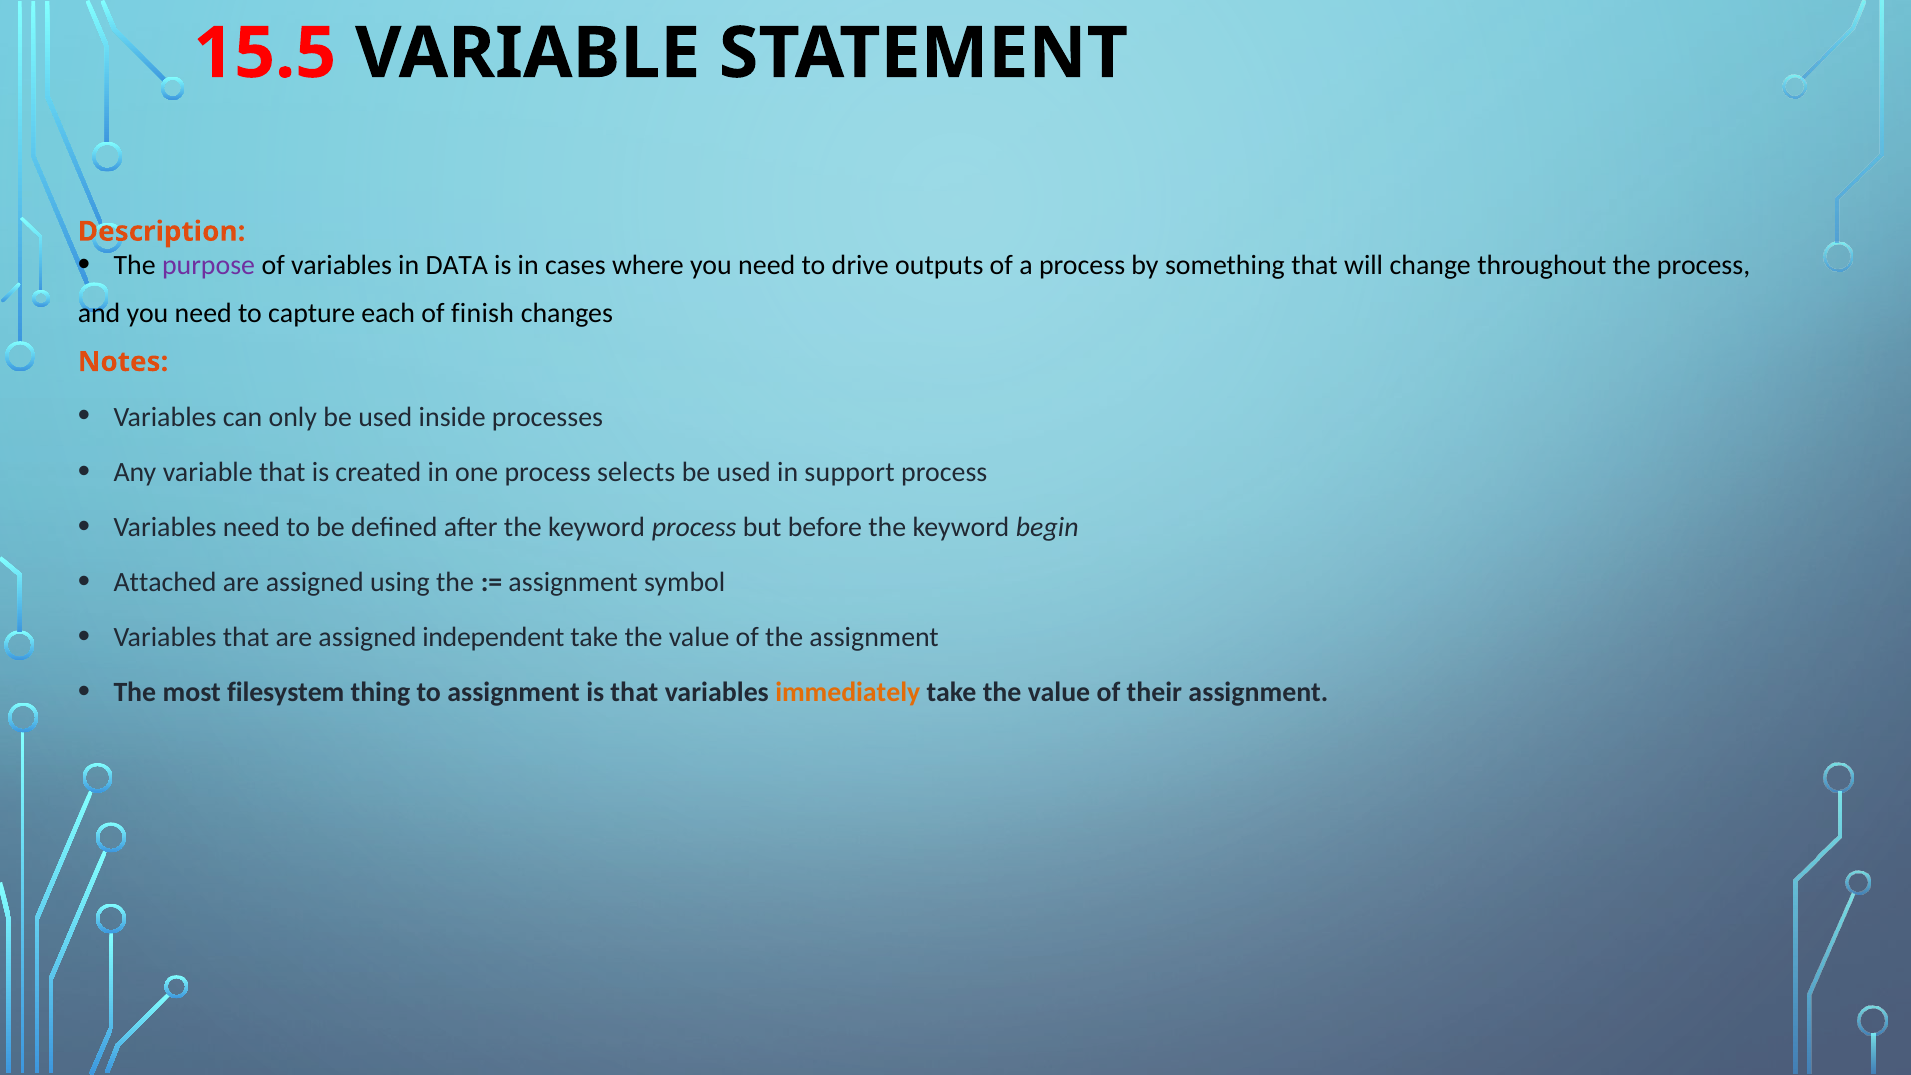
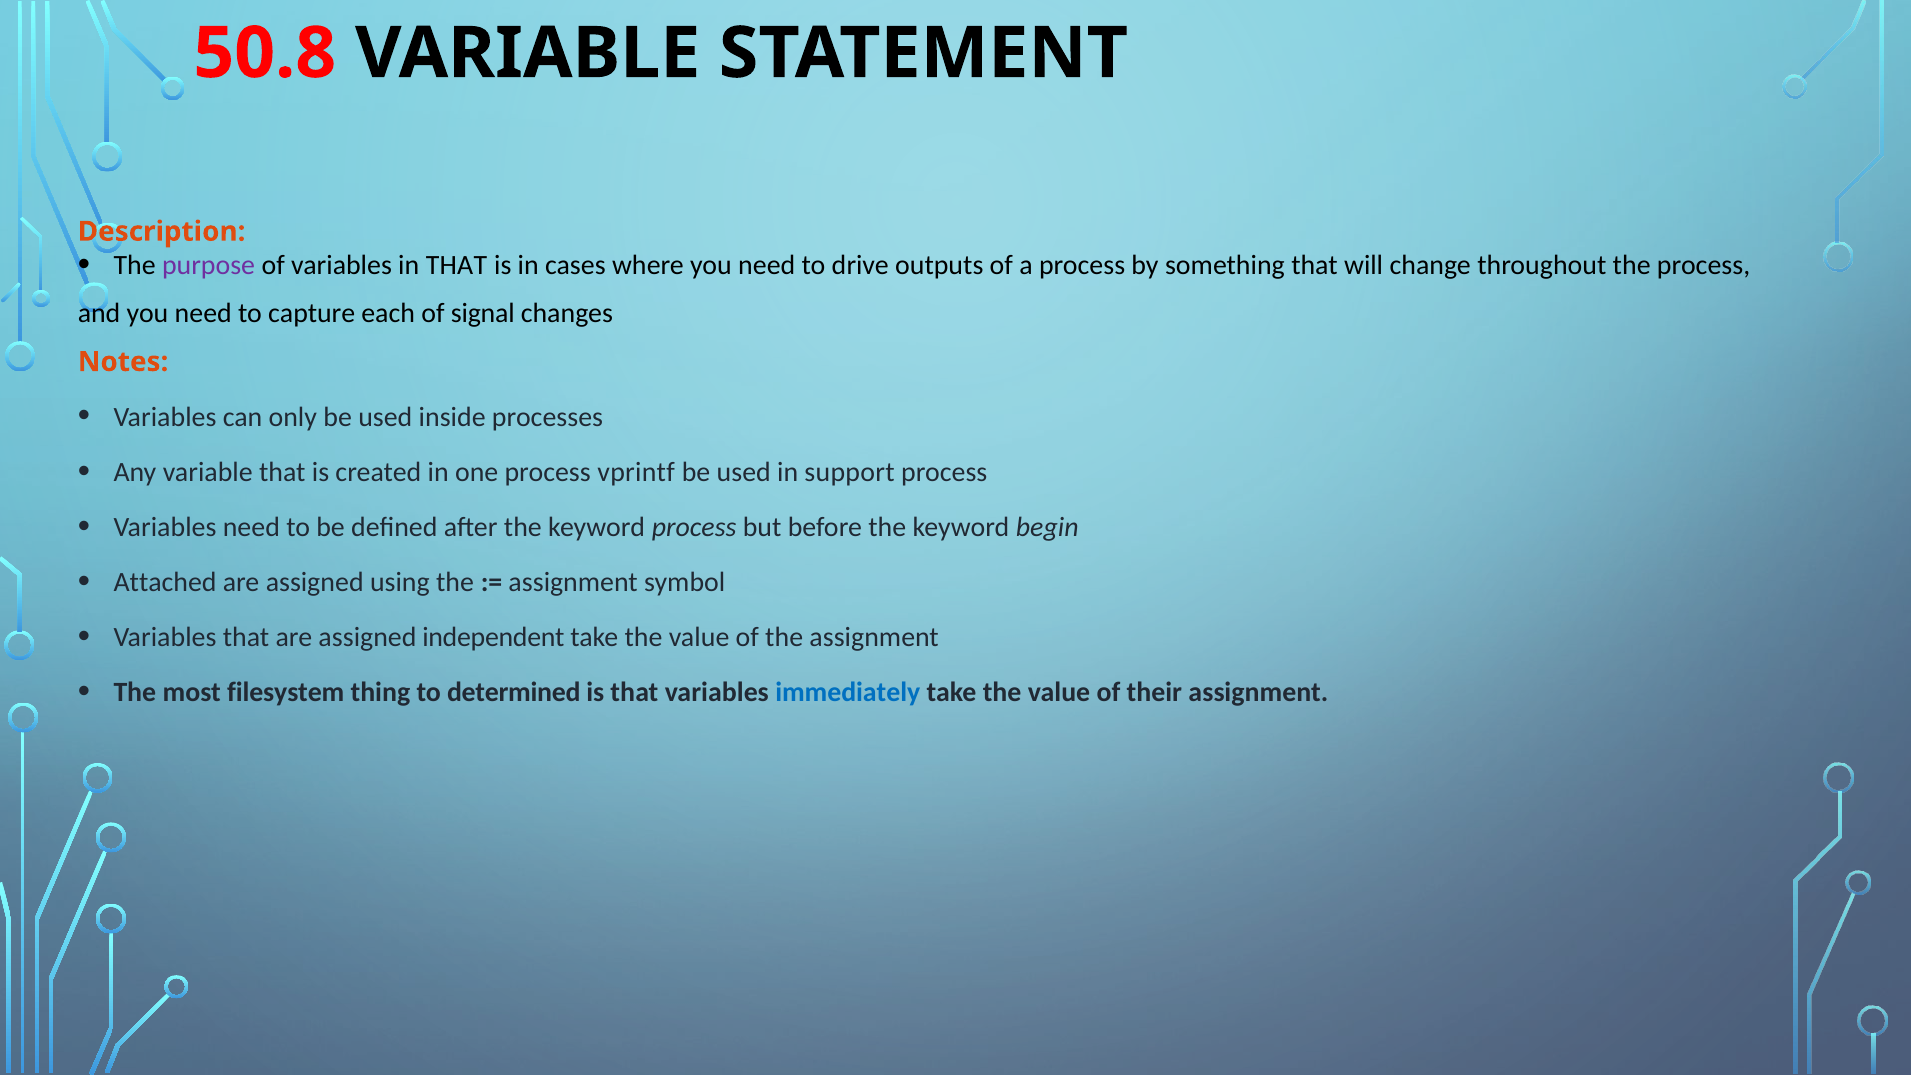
15.5: 15.5 -> 50.8
in DATA: DATA -> THAT
finish: finish -> signal
selects: selects -> vprintf
to assignment: assignment -> determined
immediately colour: orange -> blue
